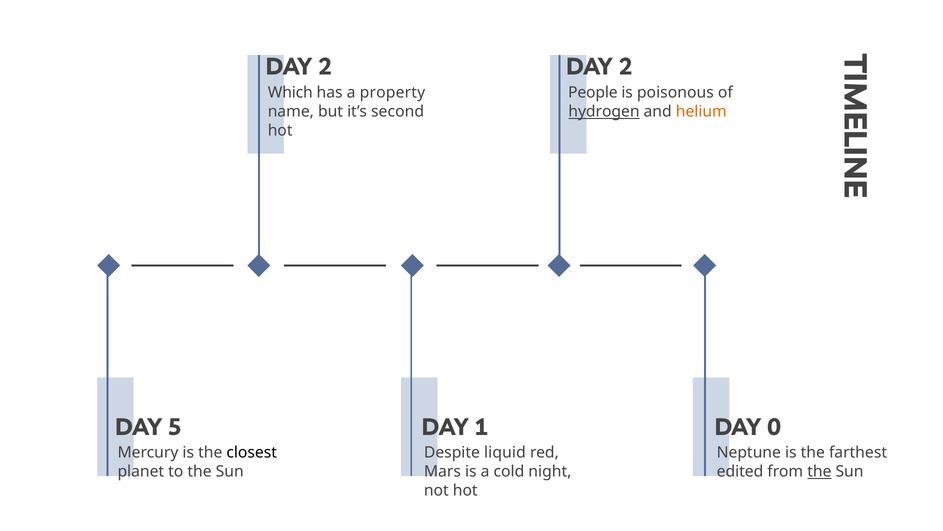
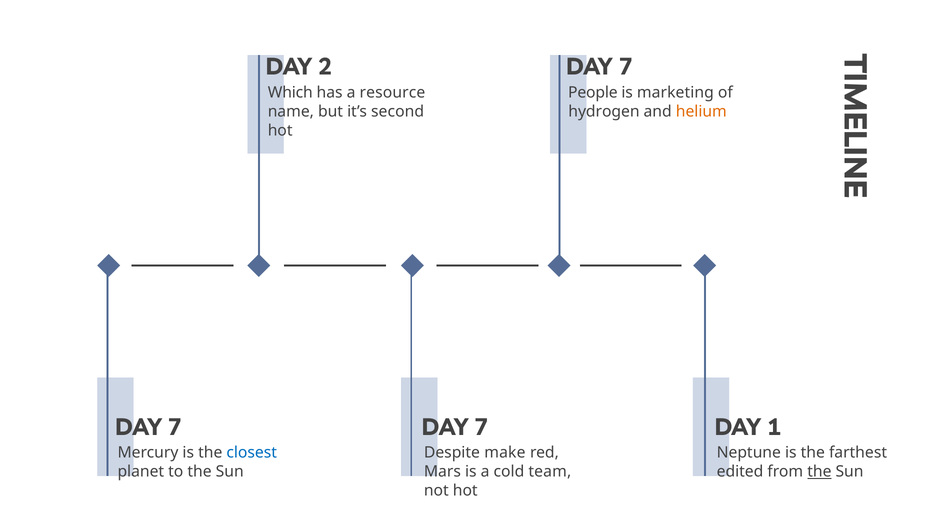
2 at (626, 67): 2 -> 7
property: property -> resource
poisonous: poisonous -> marketing
hydrogen underline: present -> none
5 at (175, 427): 5 -> 7
1 at (482, 427): 1 -> 7
0: 0 -> 1
closest colour: black -> blue
liquid: liquid -> make
night: night -> team
